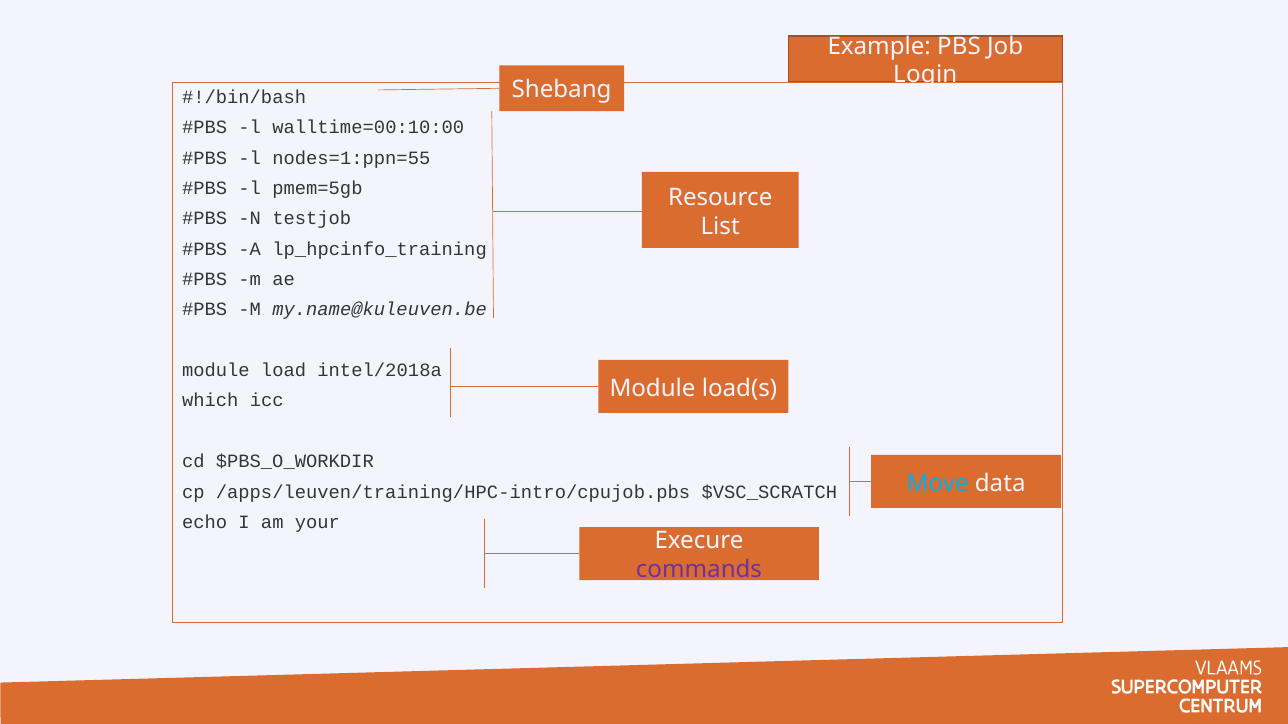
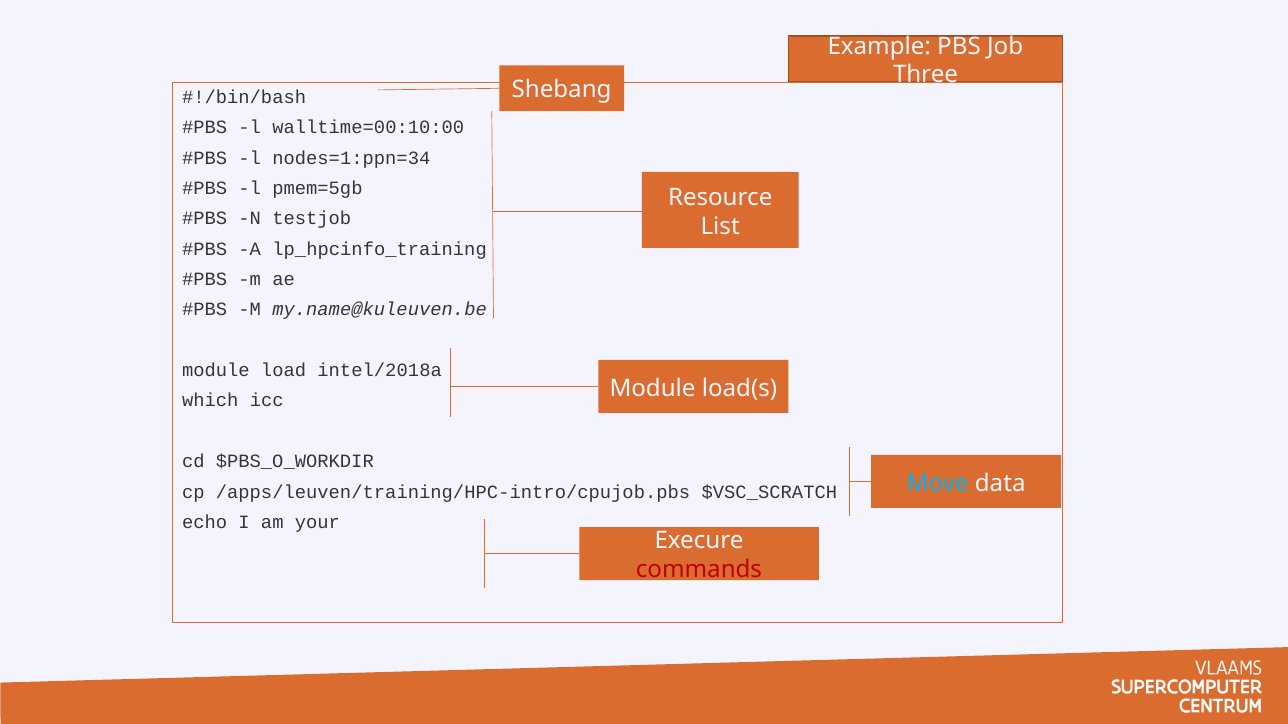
Login: Login -> Three
nodes=1:ppn=55: nodes=1:ppn=55 -> nodes=1:ppn=34
commands colour: purple -> red
